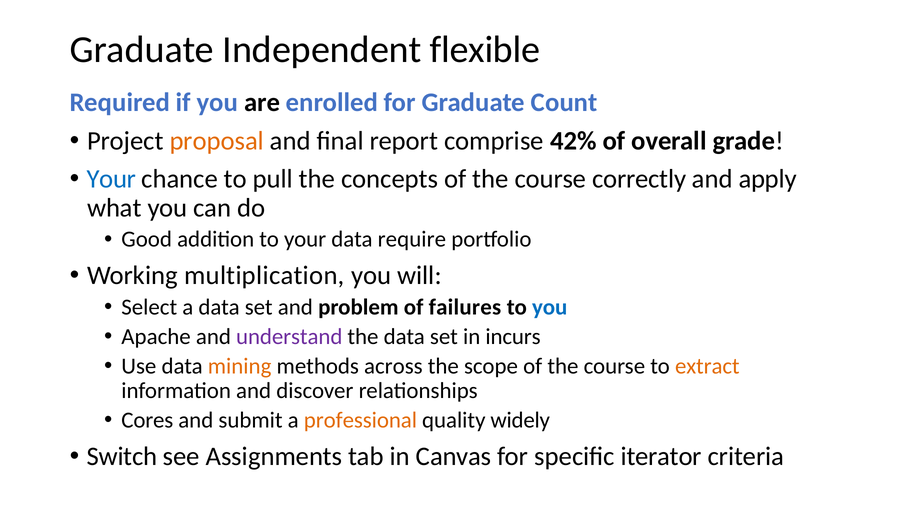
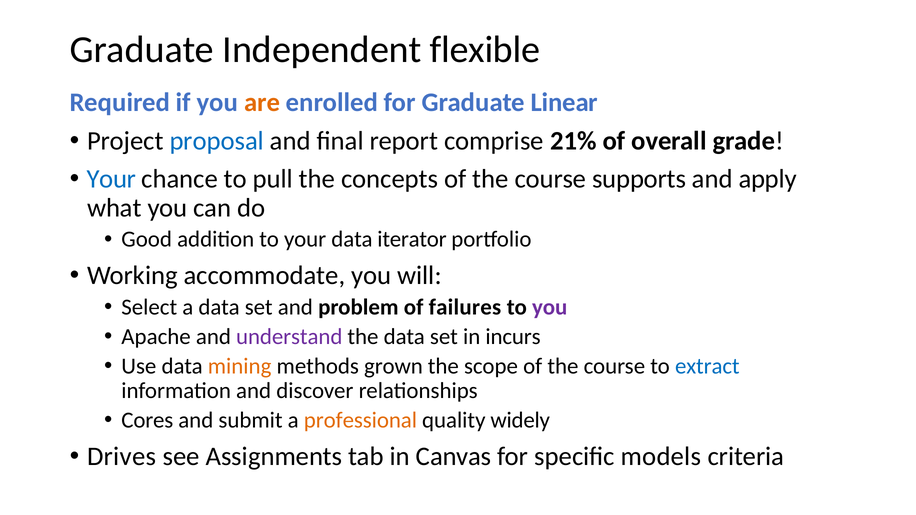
are colour: black -> orange
Count: Count -> Linear
proposal colour: orange -> blue
42%: 42% -> 21%
correctly: correctly -> supports
require: require -> iterator
multiplication: multiplication -> accommodate
you at (550, 307) colour: blue -> purple
across: across -> grown
extract colour: orange -> blue
Switch: Switch -> Drives
iterator: iterator -> models
